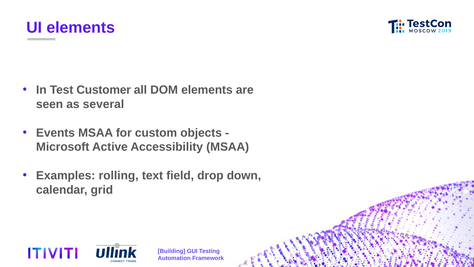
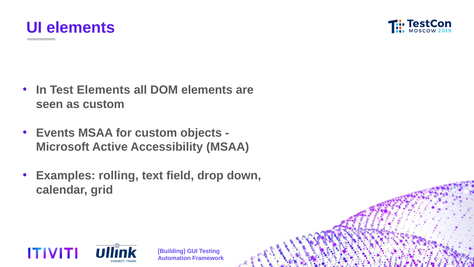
Test Customer: Customer -> Elements
as several: several -> custom
